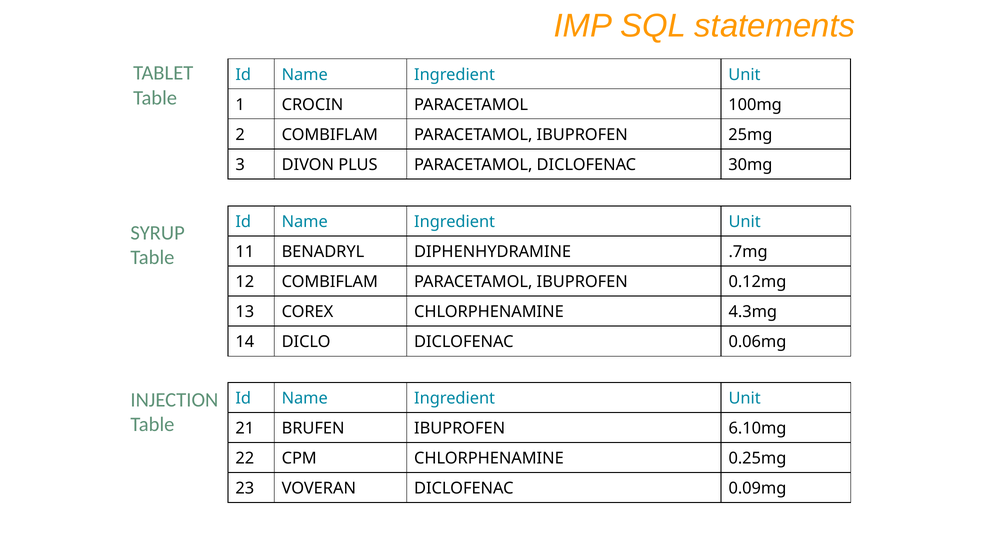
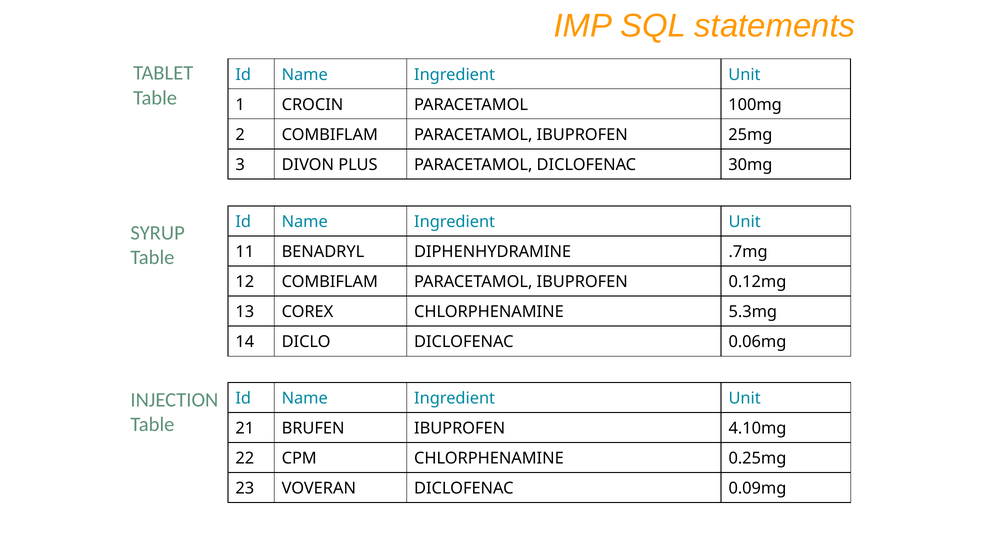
4.3mg: 4.3mg -> 5.3mg
6.10mg: 6.10mg -> 4.10mg
